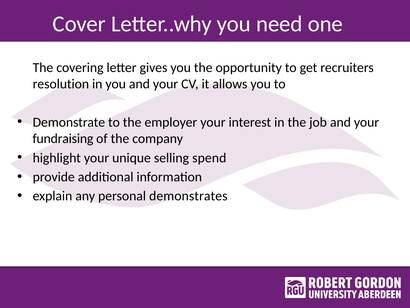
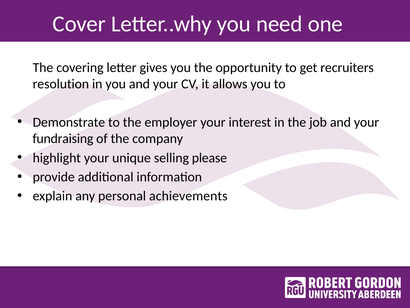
spend: spend -> please
demonstrates: demonstrates -> achievements
